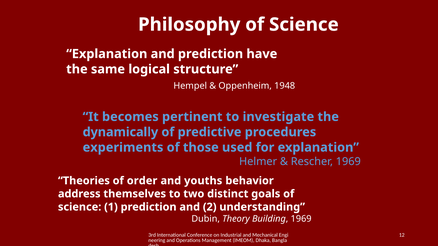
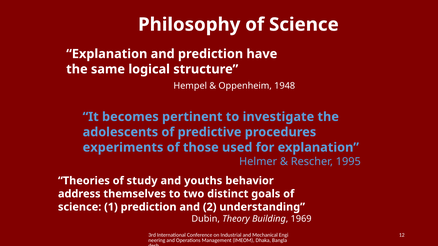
dynamically: dynamically -> adolescents
Rescher 1969: 1969 -> 1995
order: order -> study
